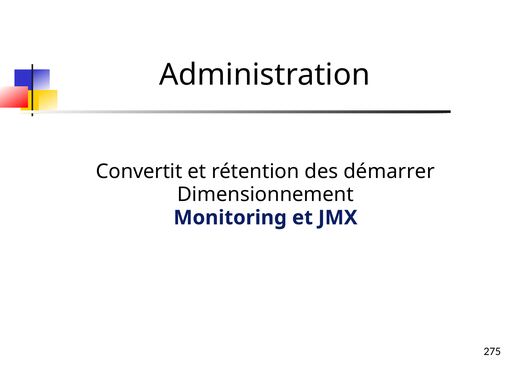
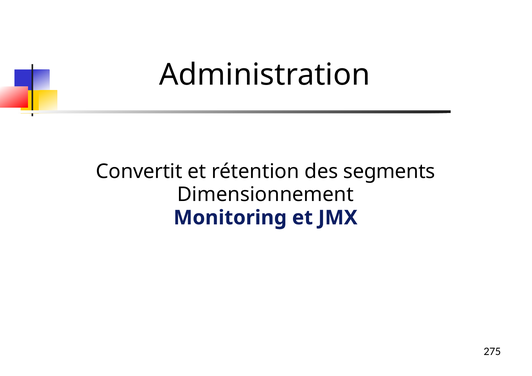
démarrer: démarrer -> segments
